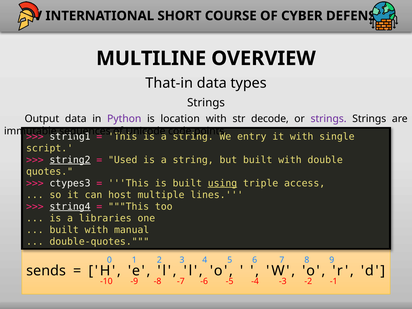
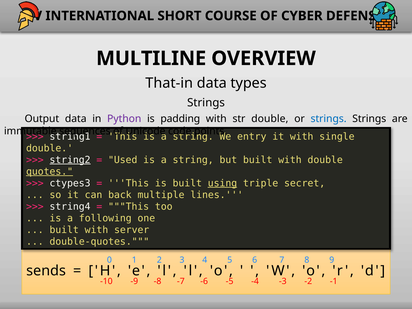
location: location -> padding
str decode: decode -> double
strings at (329, 119) colour: purple -> blue
script at (50, 148): script -> double
quotes underline: none -> present
access: access -> secret
host: host -> back
string4 underline: present -> none
libraries: libraries -> following
manual: manual -> server
